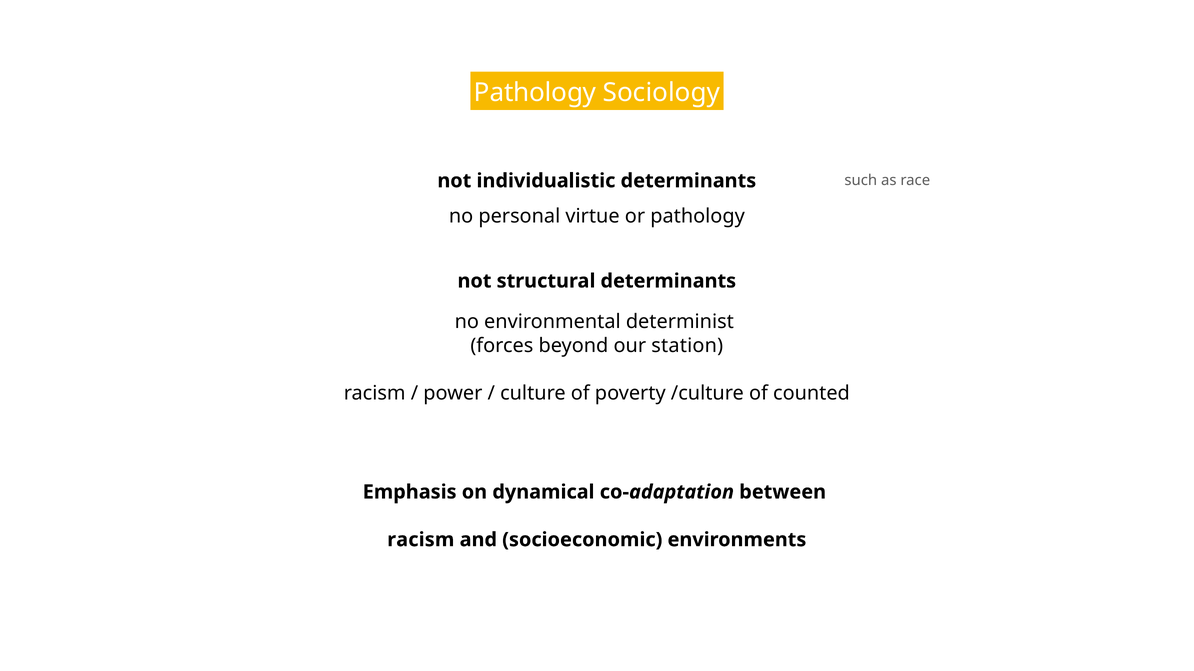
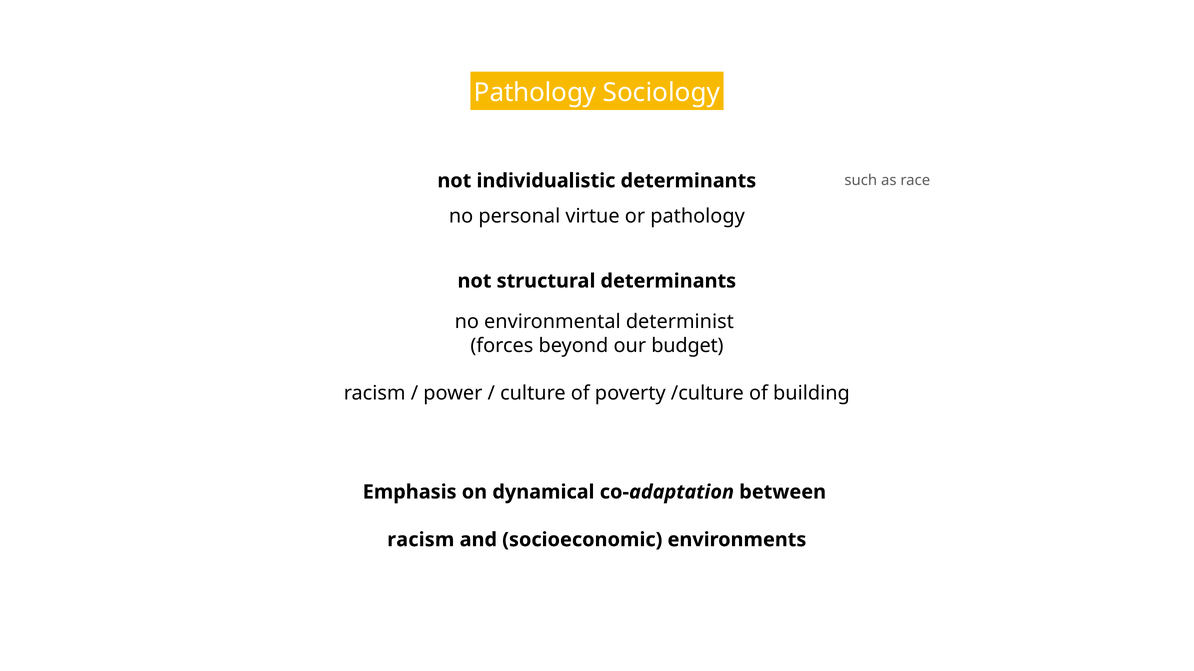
station: station -> budget
counted: counted -> building
